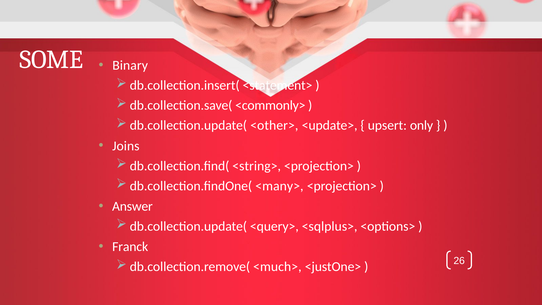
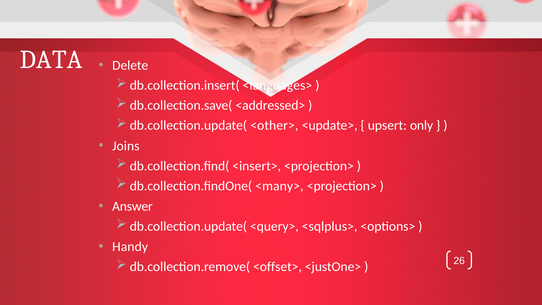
SOME: SOME -> DATA
Binary: Binary -> Delete
<statement>: <statement> -> <languages>
<commonly>: <commonly> -> <addressed>
<string>: <string> -> <insert>
Franck: Franck -> Handy
<much>: <much> -> <offset>
